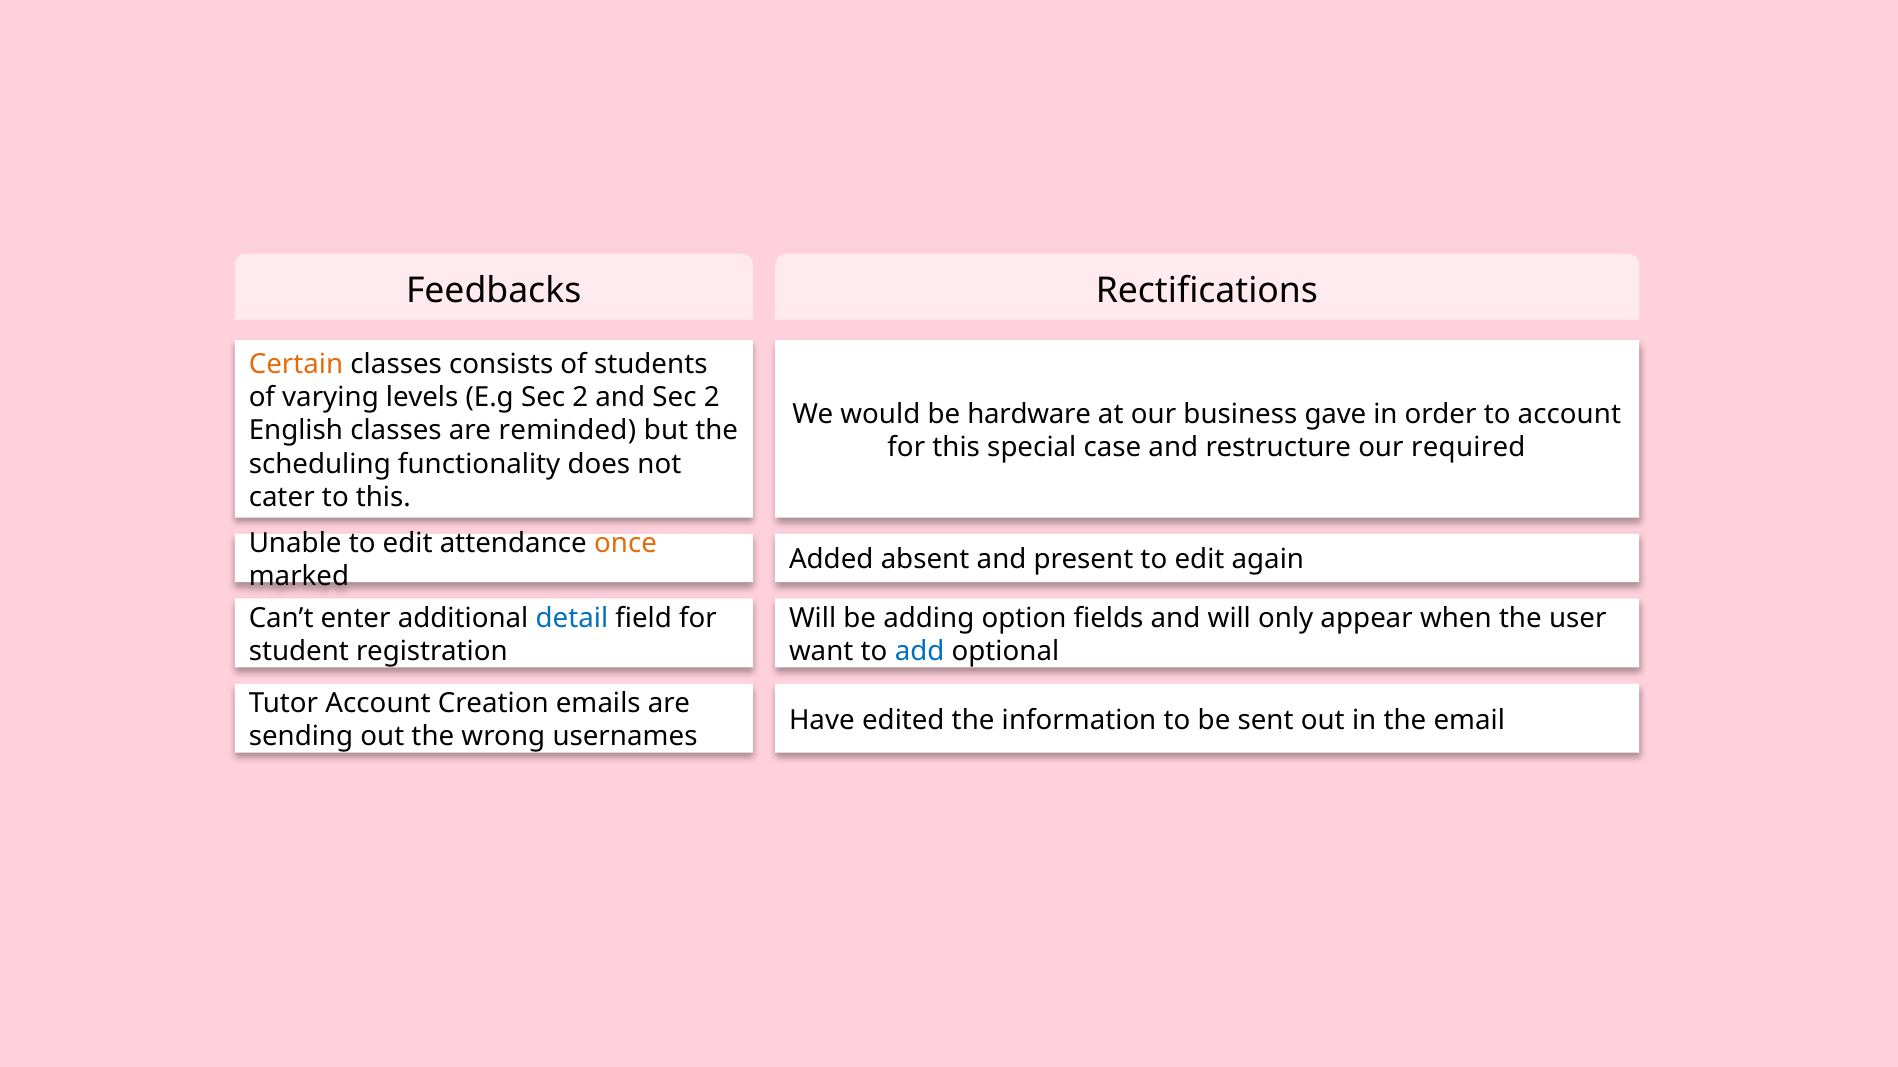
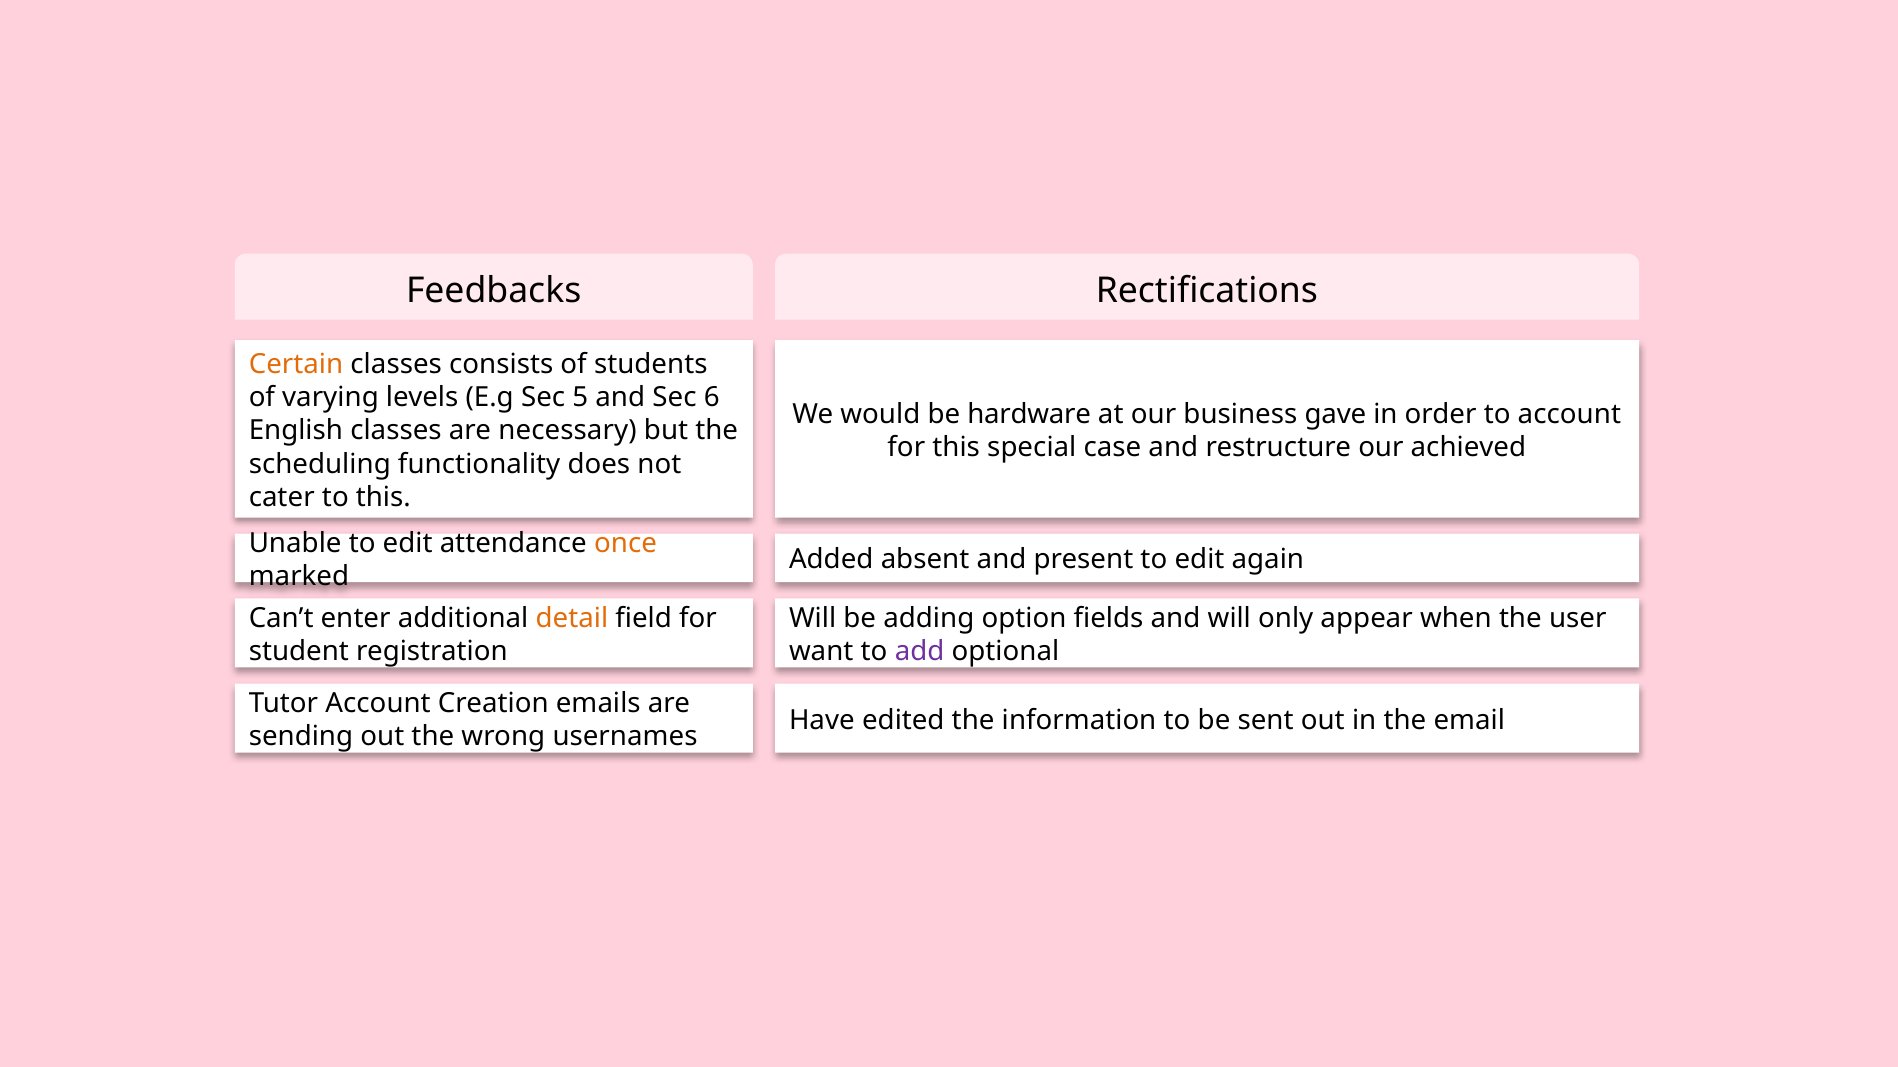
E.g Sec 2: 2 -> 5
and Sec 2: 2 -> 6
reminded: reminded -> necessary
required: required -> achieved
detail colour: blue -> orange
add colour: blue -> purple
